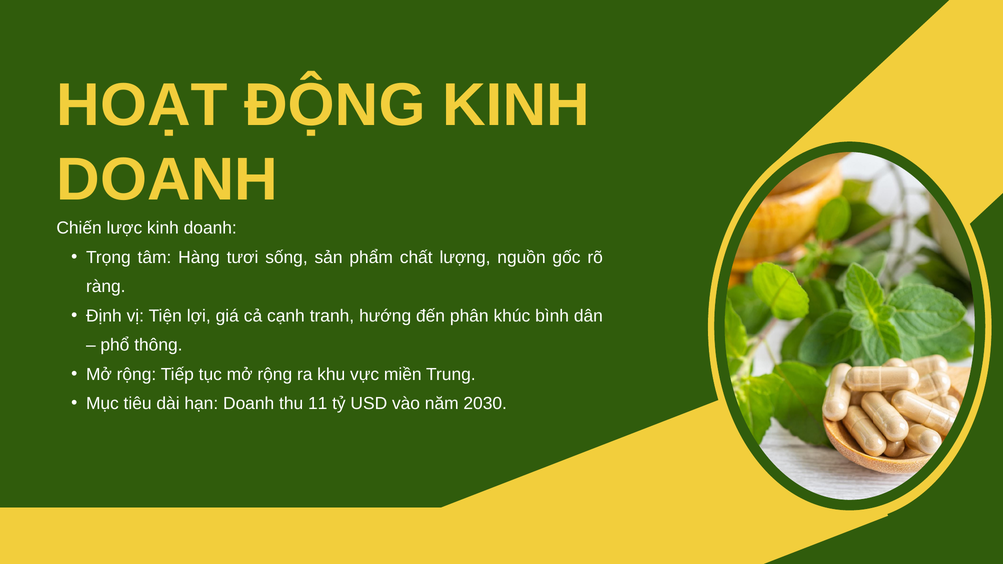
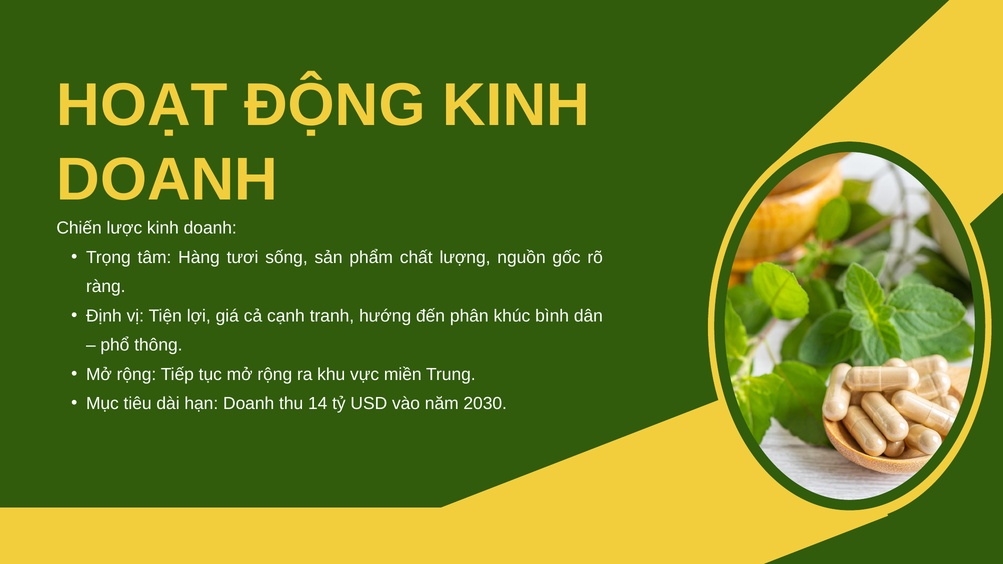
11: 11 -> 14
